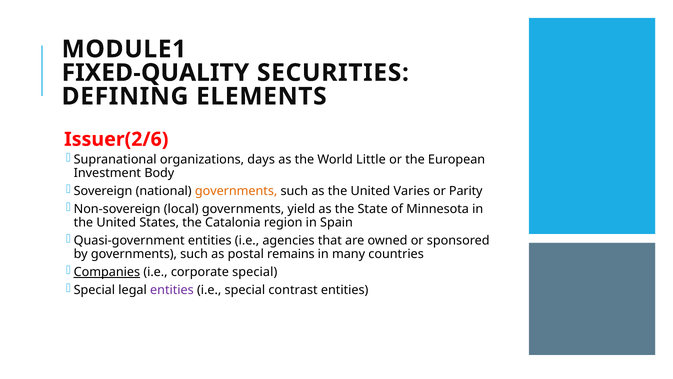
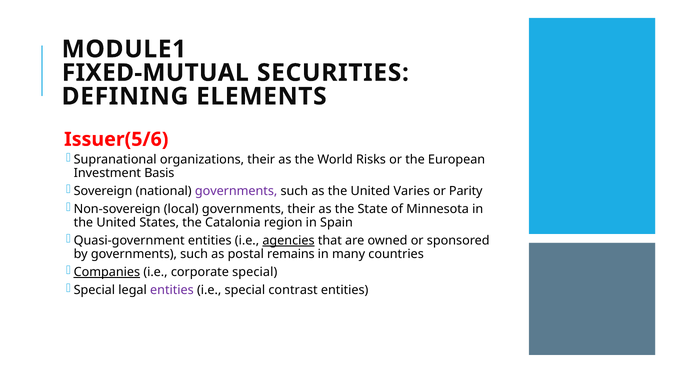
FIXED-QUALITY: FIXED-QUALITY -> FIXED-MUTUAL
Issuer(2/6: Issuer(2/6 -> Issuer(5/6
organizations days: days -> their
Little: Little -> Risks
Body: Body -> Basis
governments at (236, 191) colour: orange -> purple
governments yield: yield -> their
agencies underline: none -> present
